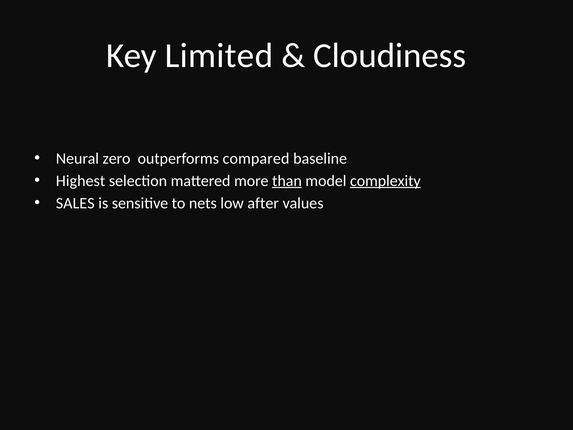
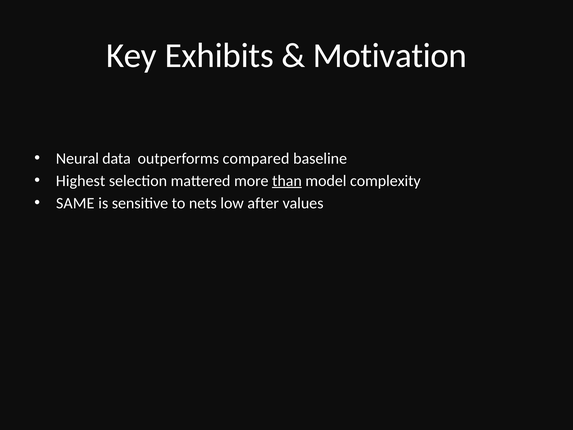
Limited: Limited -> Exhibits
Cloudiness: Cloudiness -> Motivation
zero: zero -> data
complexity underline: present -> none
SALES: SALES -> SAME
